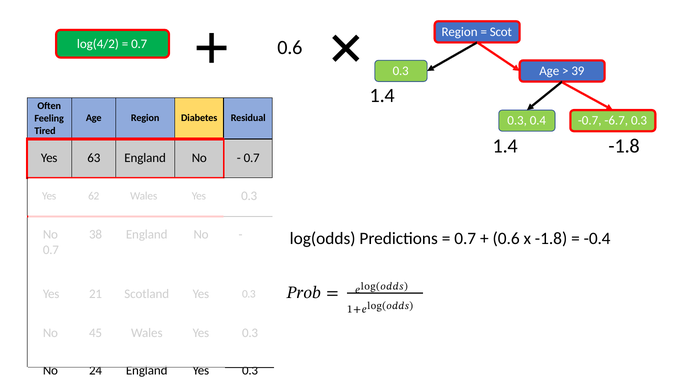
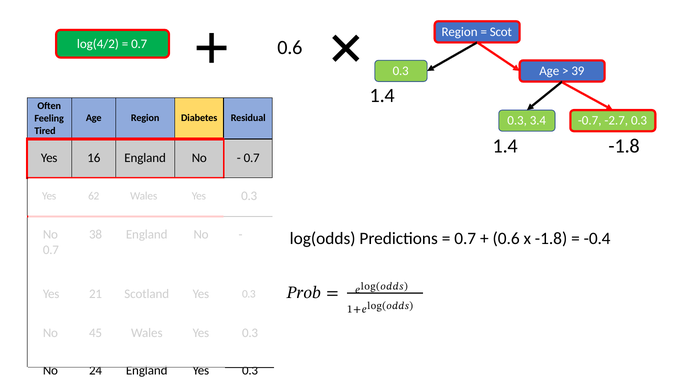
0.4: 0.4 -> 3.4
-6.7: -6.7 -> -2.7
63: 63 -> 16
